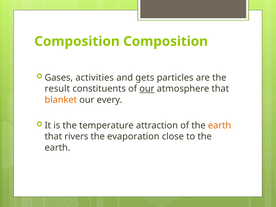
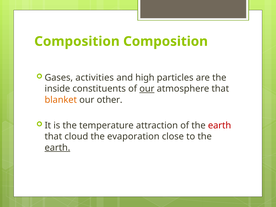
gets: gets -> high
result: result -> inside
every: every -> other
earth at (220, 126) colour: orange -> red
rivers: rivers -> cloud
earth at (57, 148) underline: none -> present
